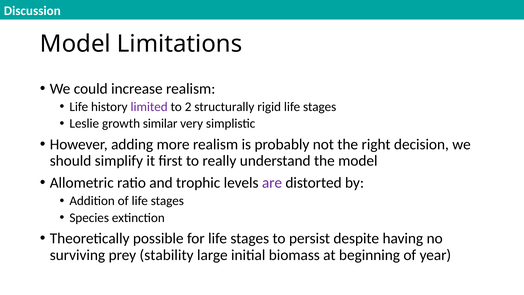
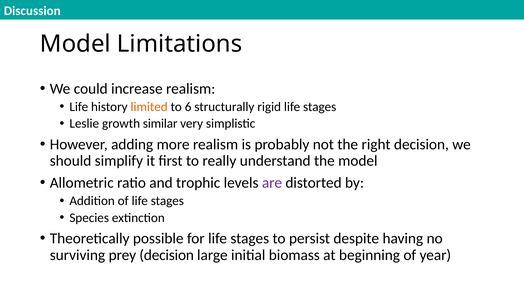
limited colour: purple -> orange
2: 2 -> 6
prey stability: stability -> decision
